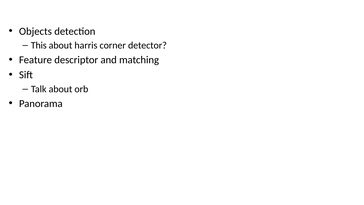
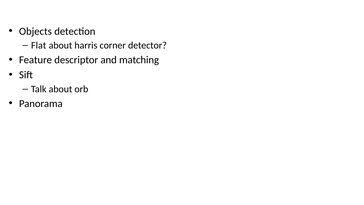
This: This -> Flat
